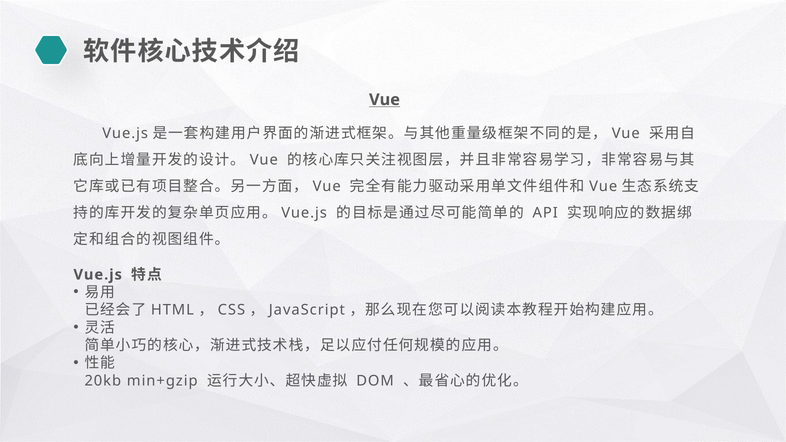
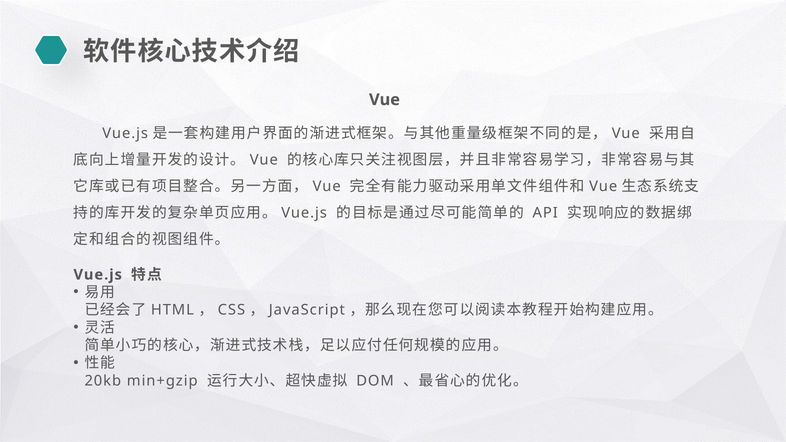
Vue at (384, 100) underline: present -> none
